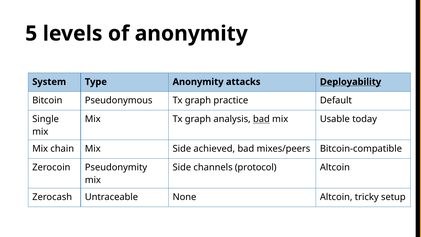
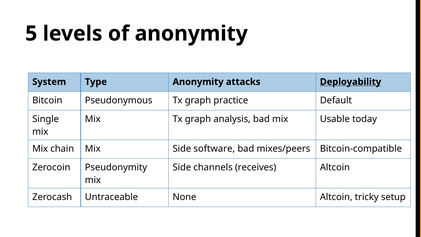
bad at (261, 119) underline: present -> none
achieved: achieved -> software
protocol: protocol -> receives
